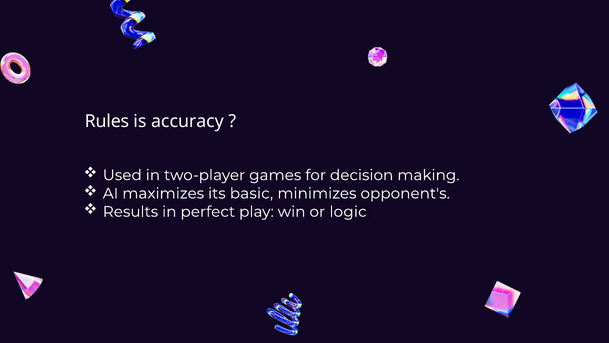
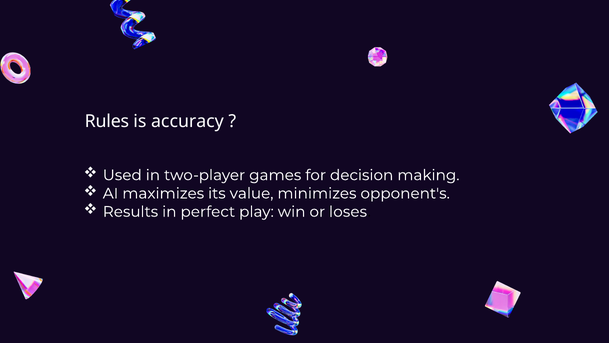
basic: basic -> value
logic: logic -> loses
